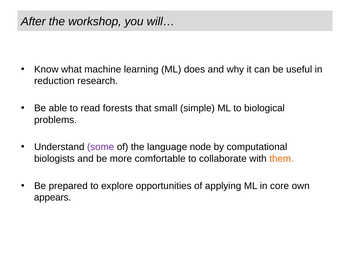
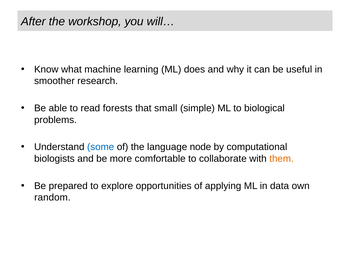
reduction: reduction -> smoother
some colour: purple -> blue
core: core -> data
appears: appears -> random
